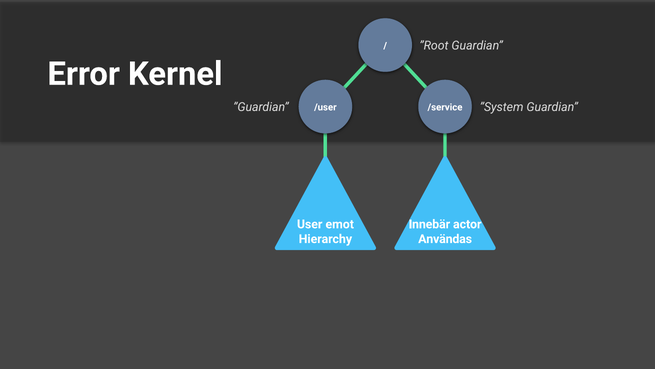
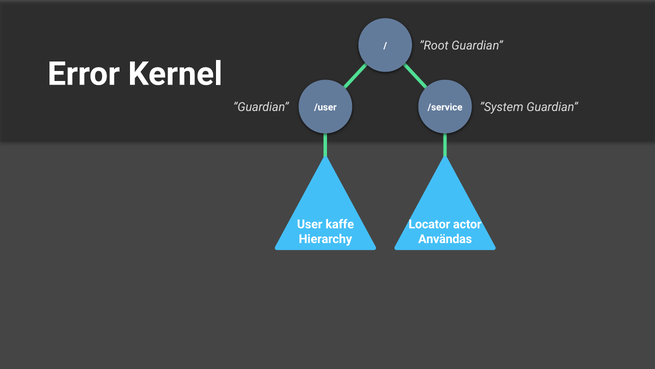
emot: emot -> kaffe
Innebär: Innebär -> Locator
